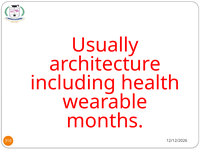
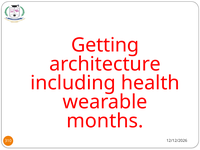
Usually: Usually -> Getting
